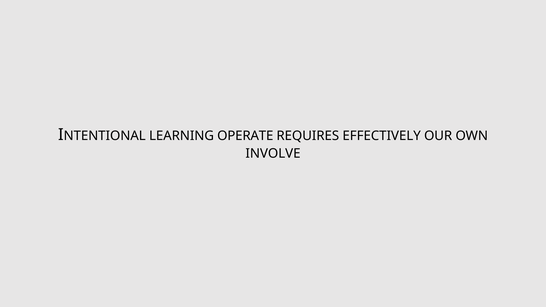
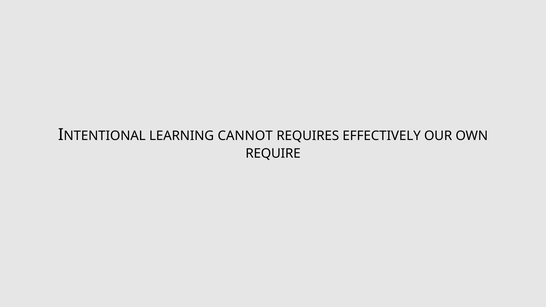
OPERATE: OPERATE -> CANNOT
INVOLVE: INVOLVE -> REQUIRE
